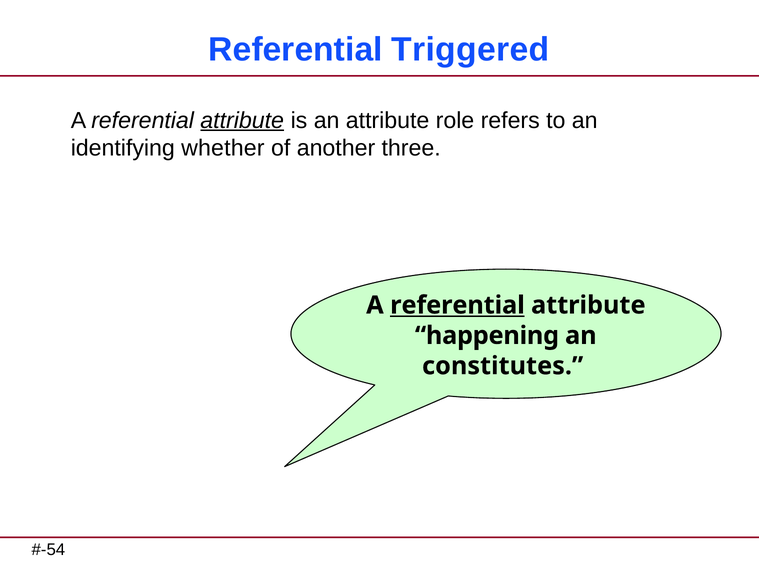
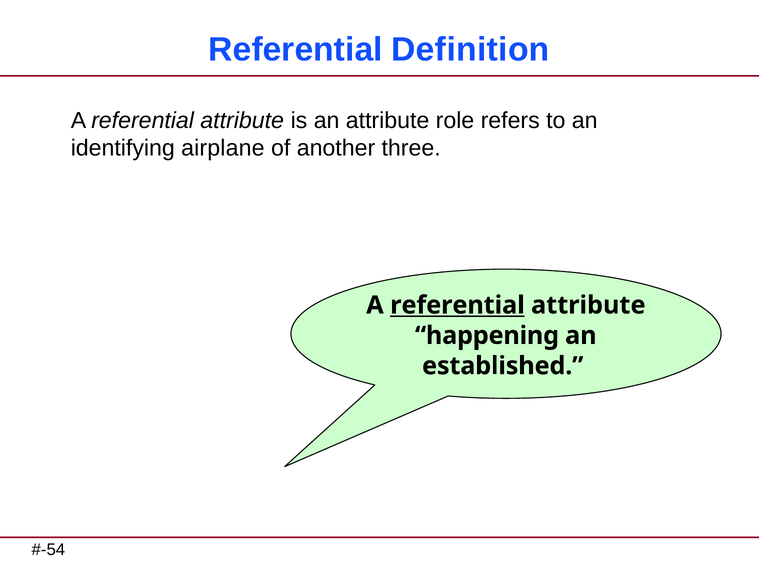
Triggered: Triggered -> Definition
attribute at (242, 120) underline: present -> none
whether: whether -> airplane
constitutes: constitutes -> established
